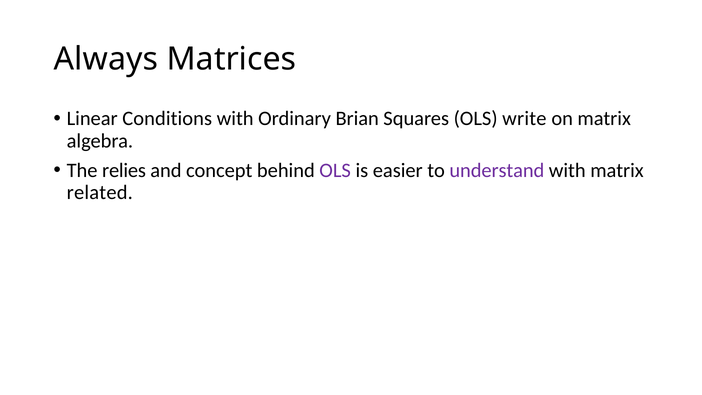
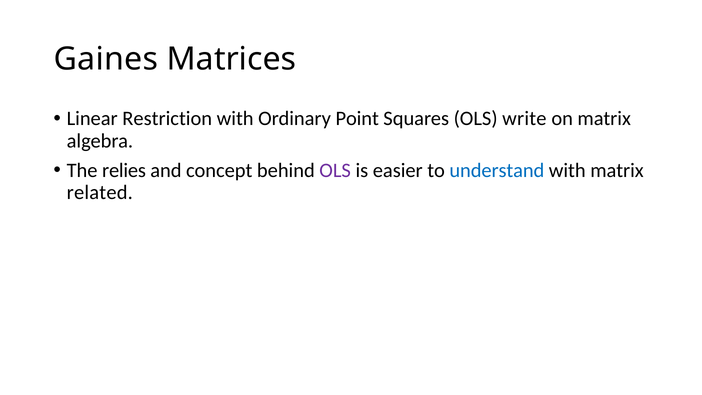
Always: Always -> Gaines
Conditions: Conditions -> Restriction
Brian: Brian -> Point
understand colour: purple -> blue
